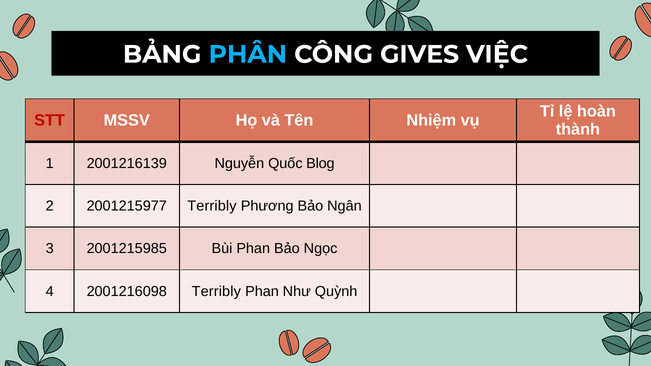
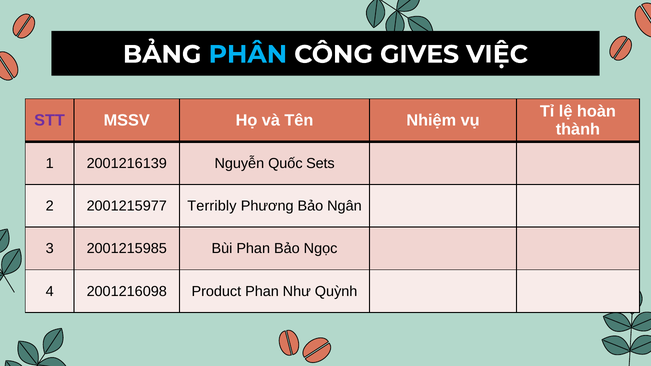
STT colour: red -> purple
Blog: Blog -> Sets
2001216098 Terribly: Terribly -> Product
